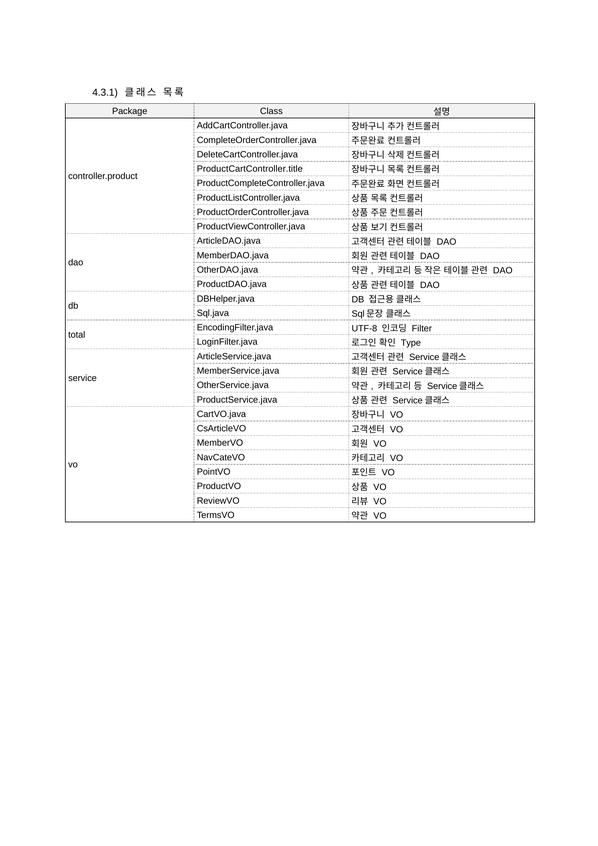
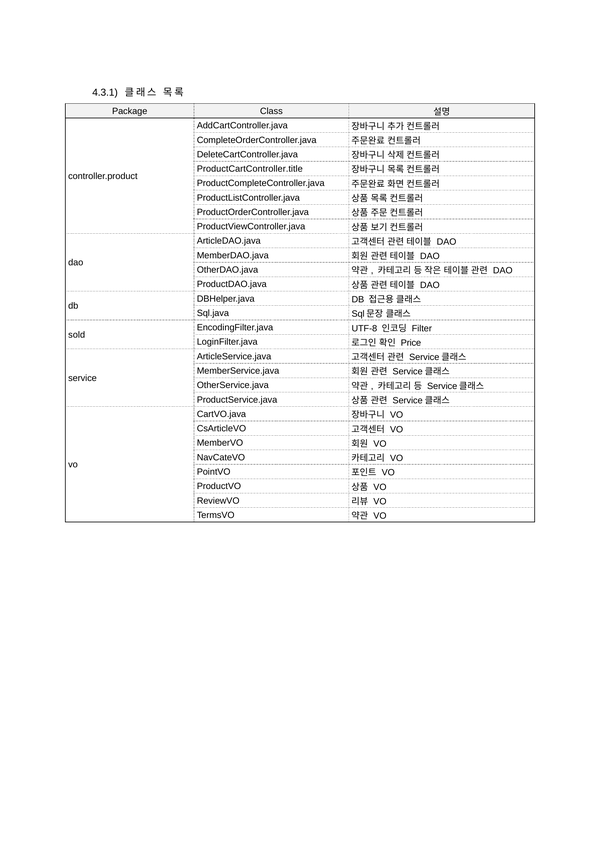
total: total -> sold
Type: Type -> Price
